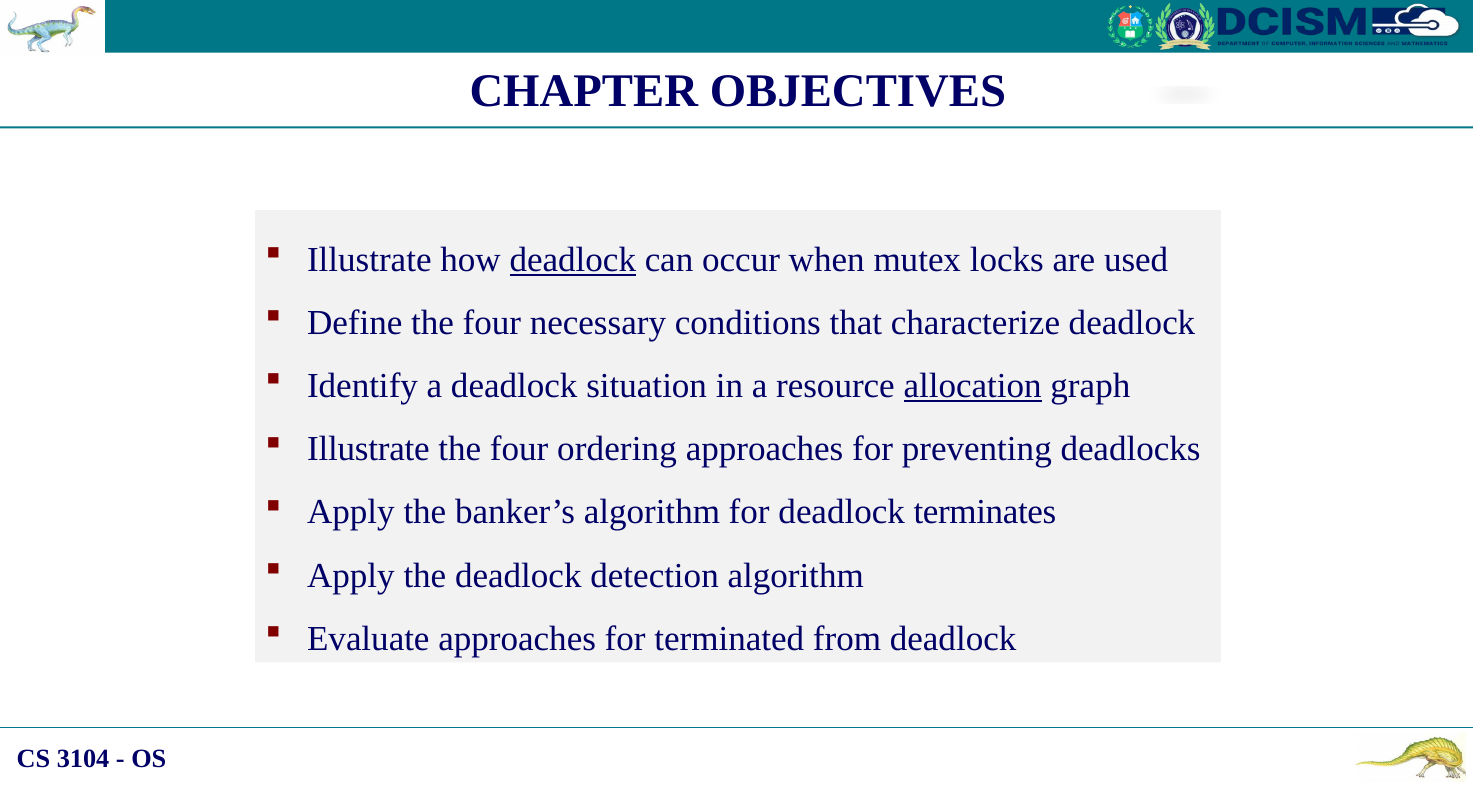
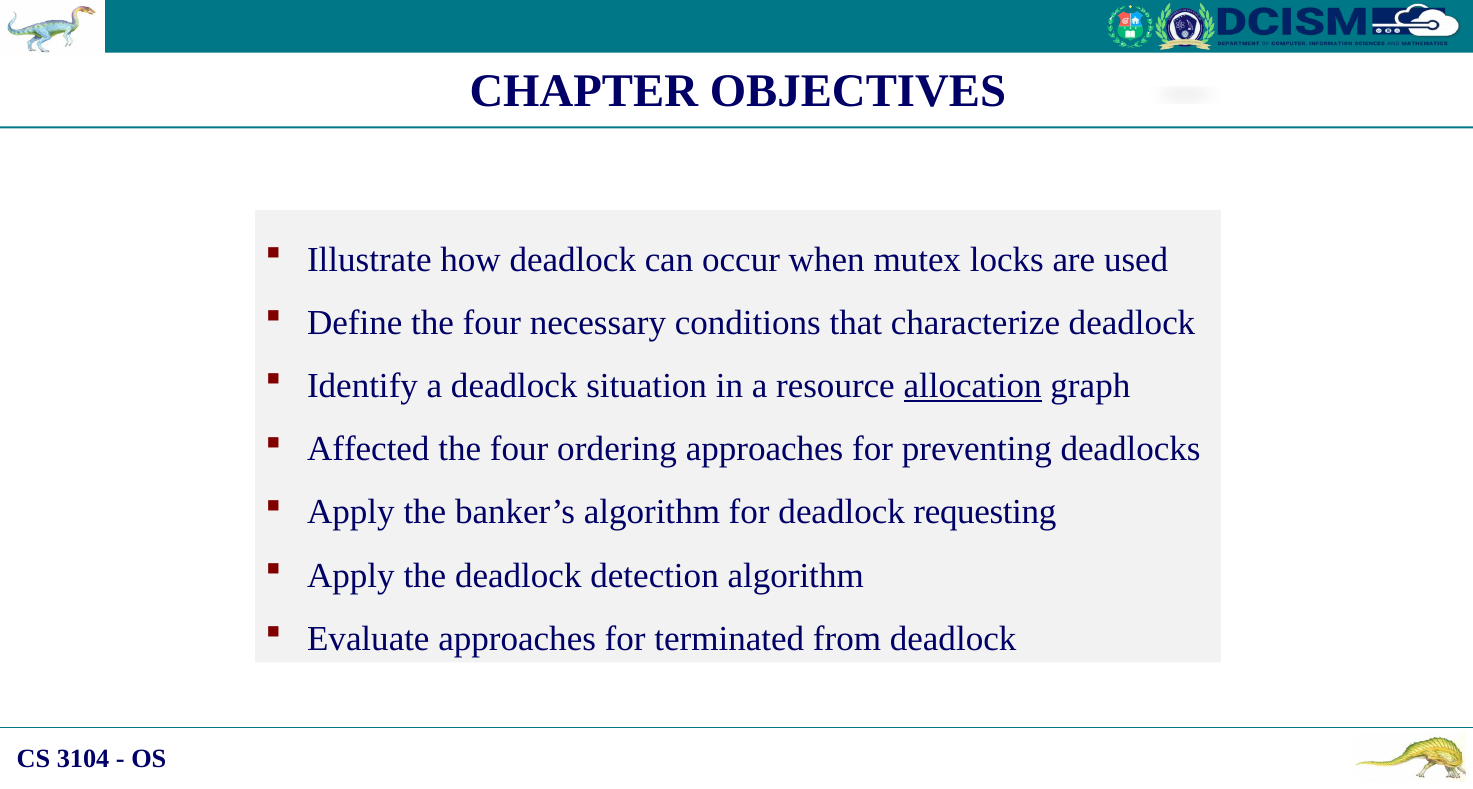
deadlock at (573, 260) underline: present -> none
Illustrate at (368, 449): Illustrate -> Affected
terminates: terminates -> requesting
